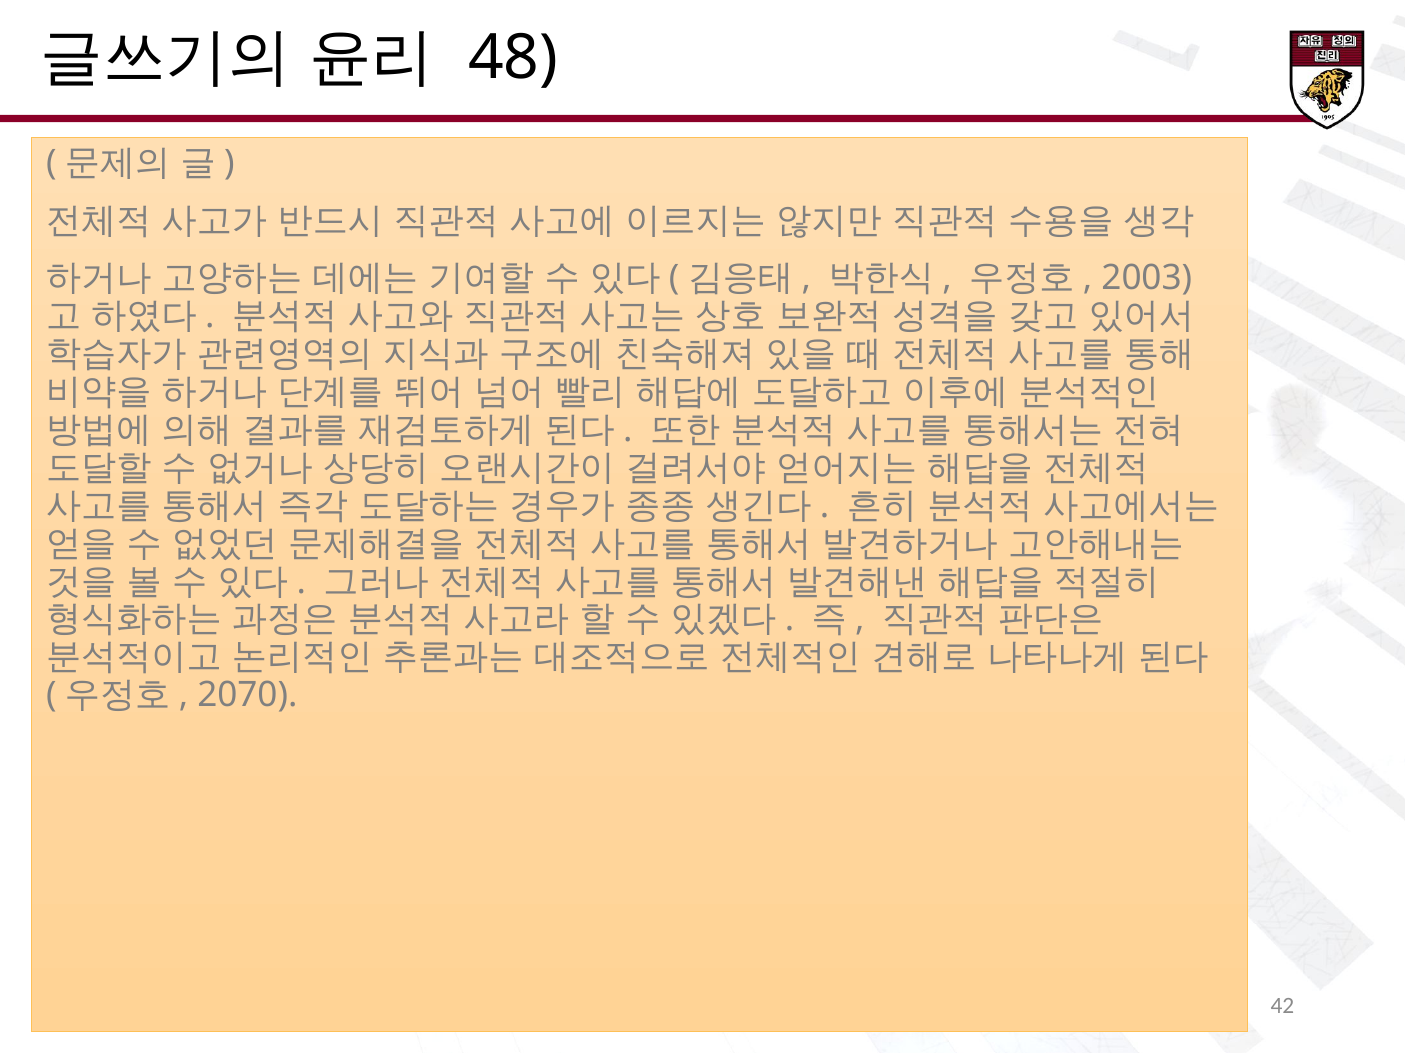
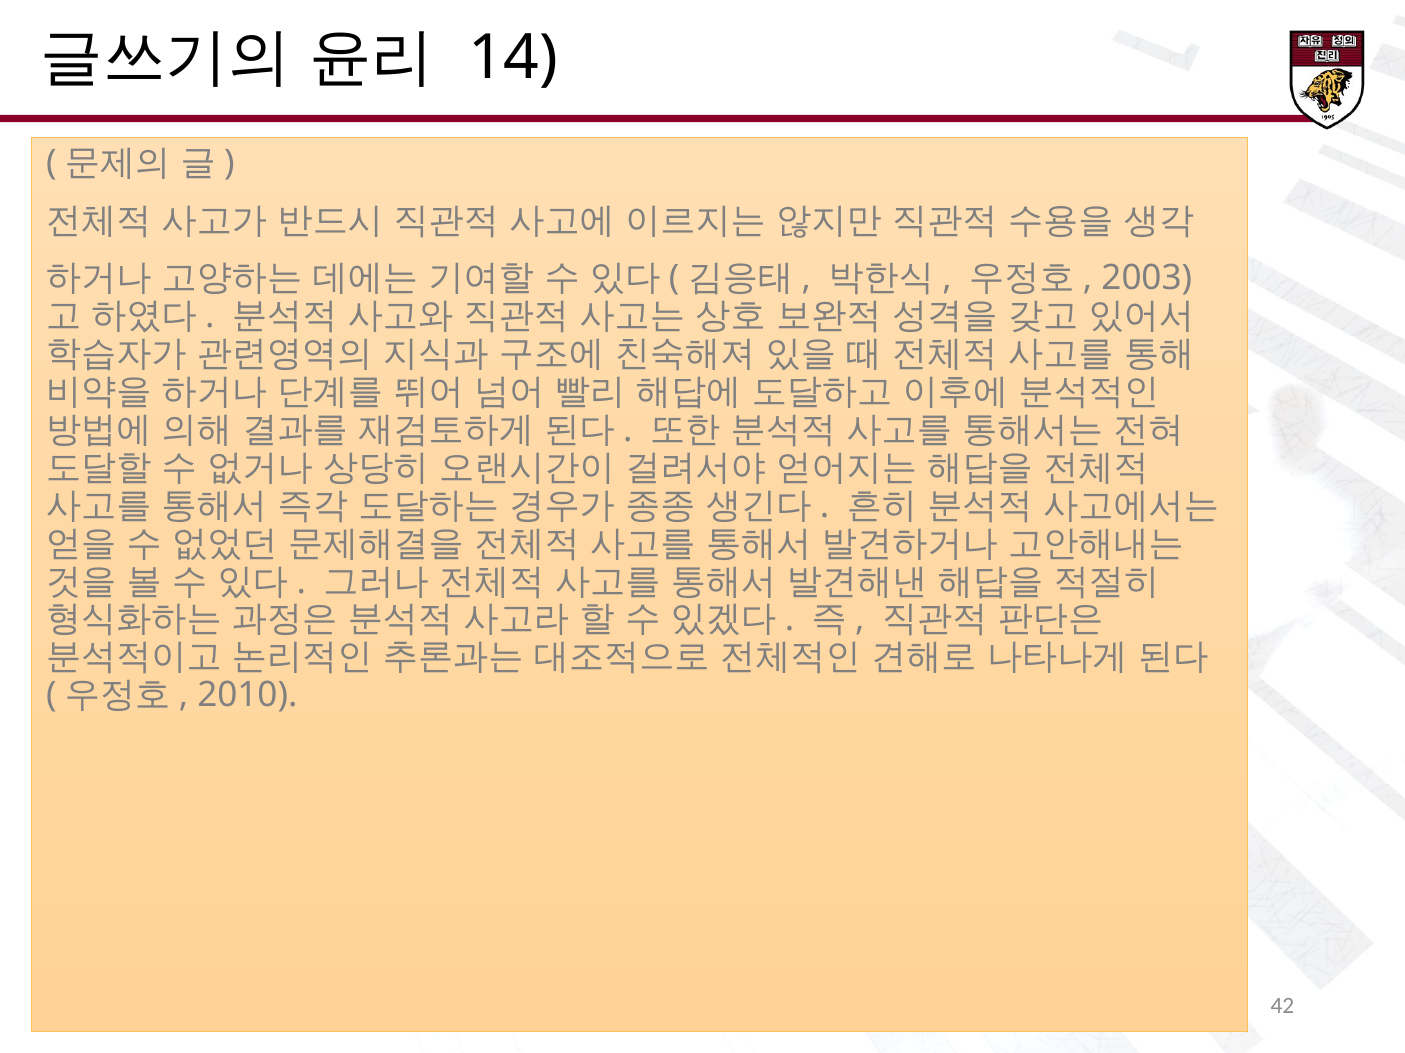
48: 48 -> 14
2070: 2070 -> 2010
